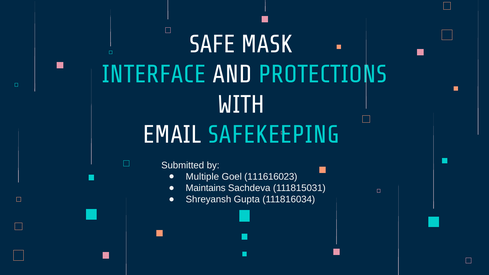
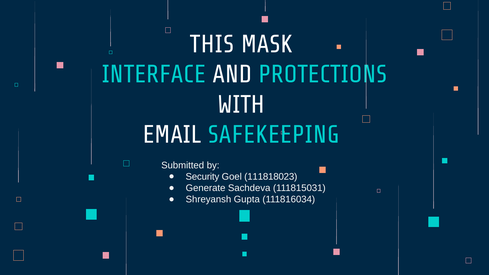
SAFE: SAFE -> THIS
Multiple: Multiple -> Security
111616023: 111616023 -> 111818023
Maintains: Maintains -> Generate
